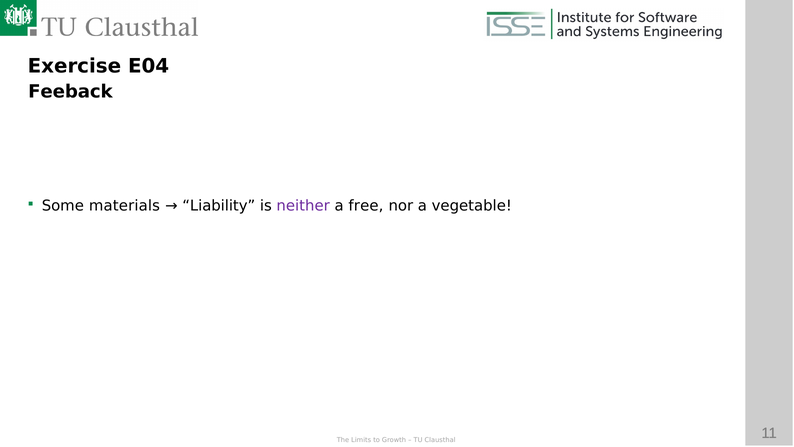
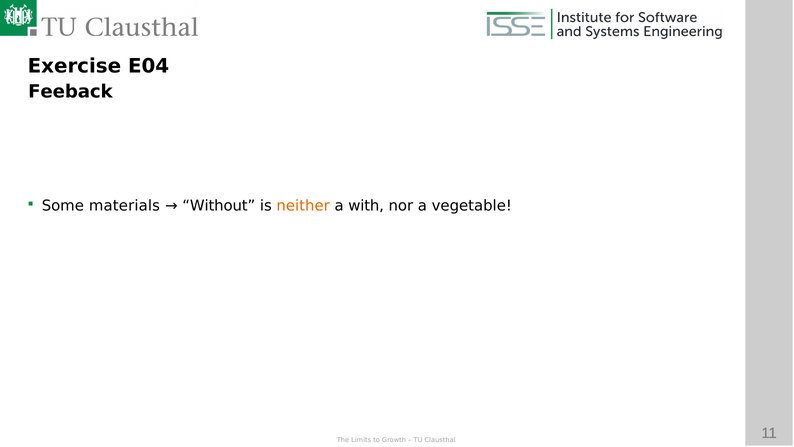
Liability: Liability -> Without
neither colour: purple -> orange
free: free -> with
